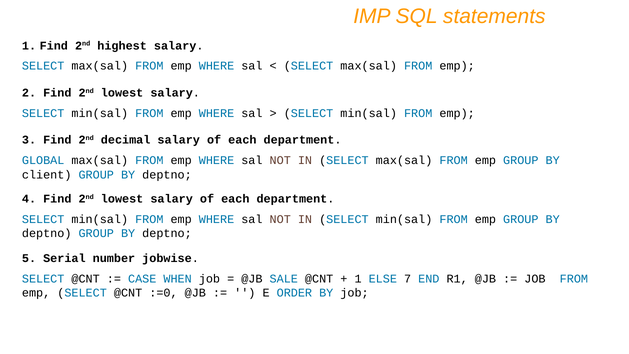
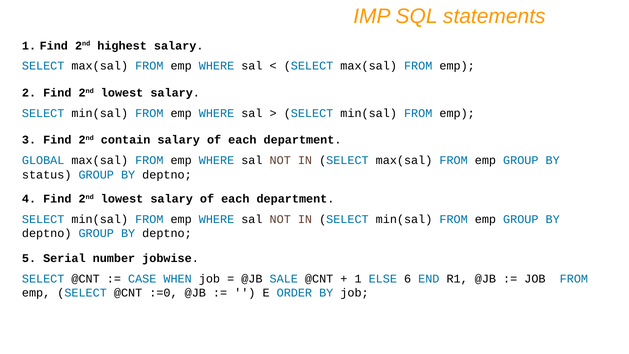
decimal: decimal -> contain
client: client -> status
7: 7 -> 6
